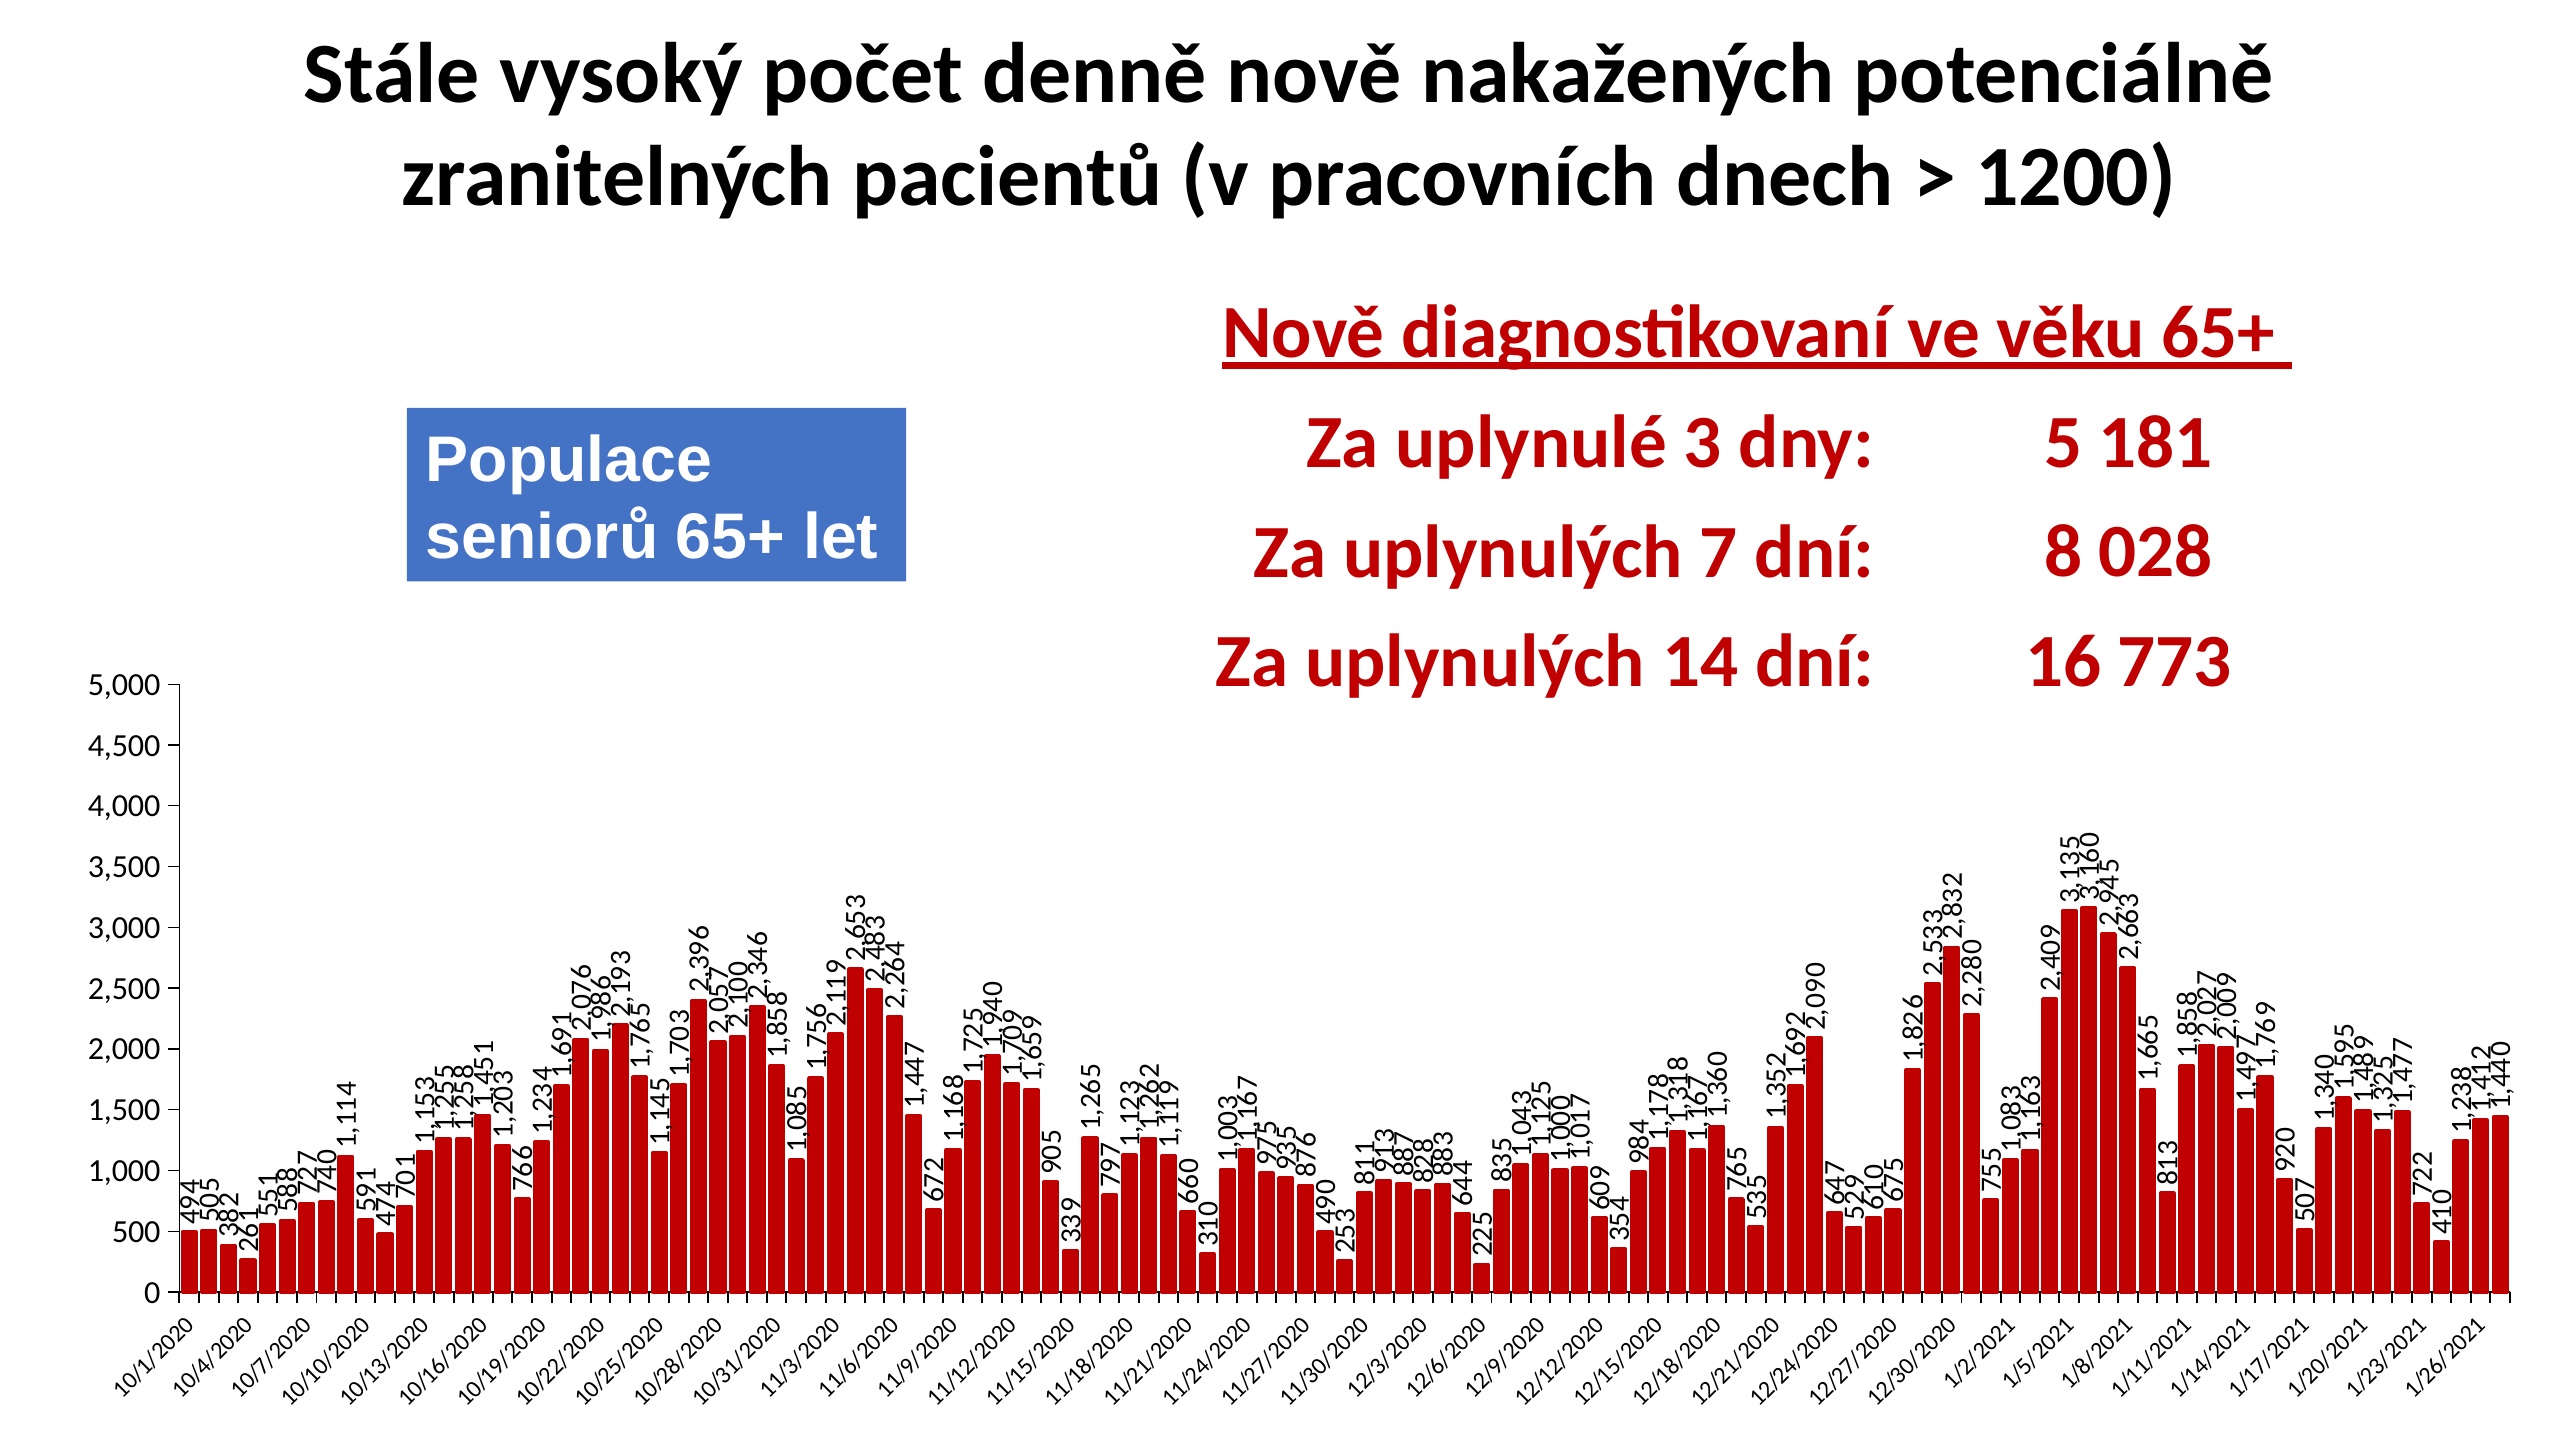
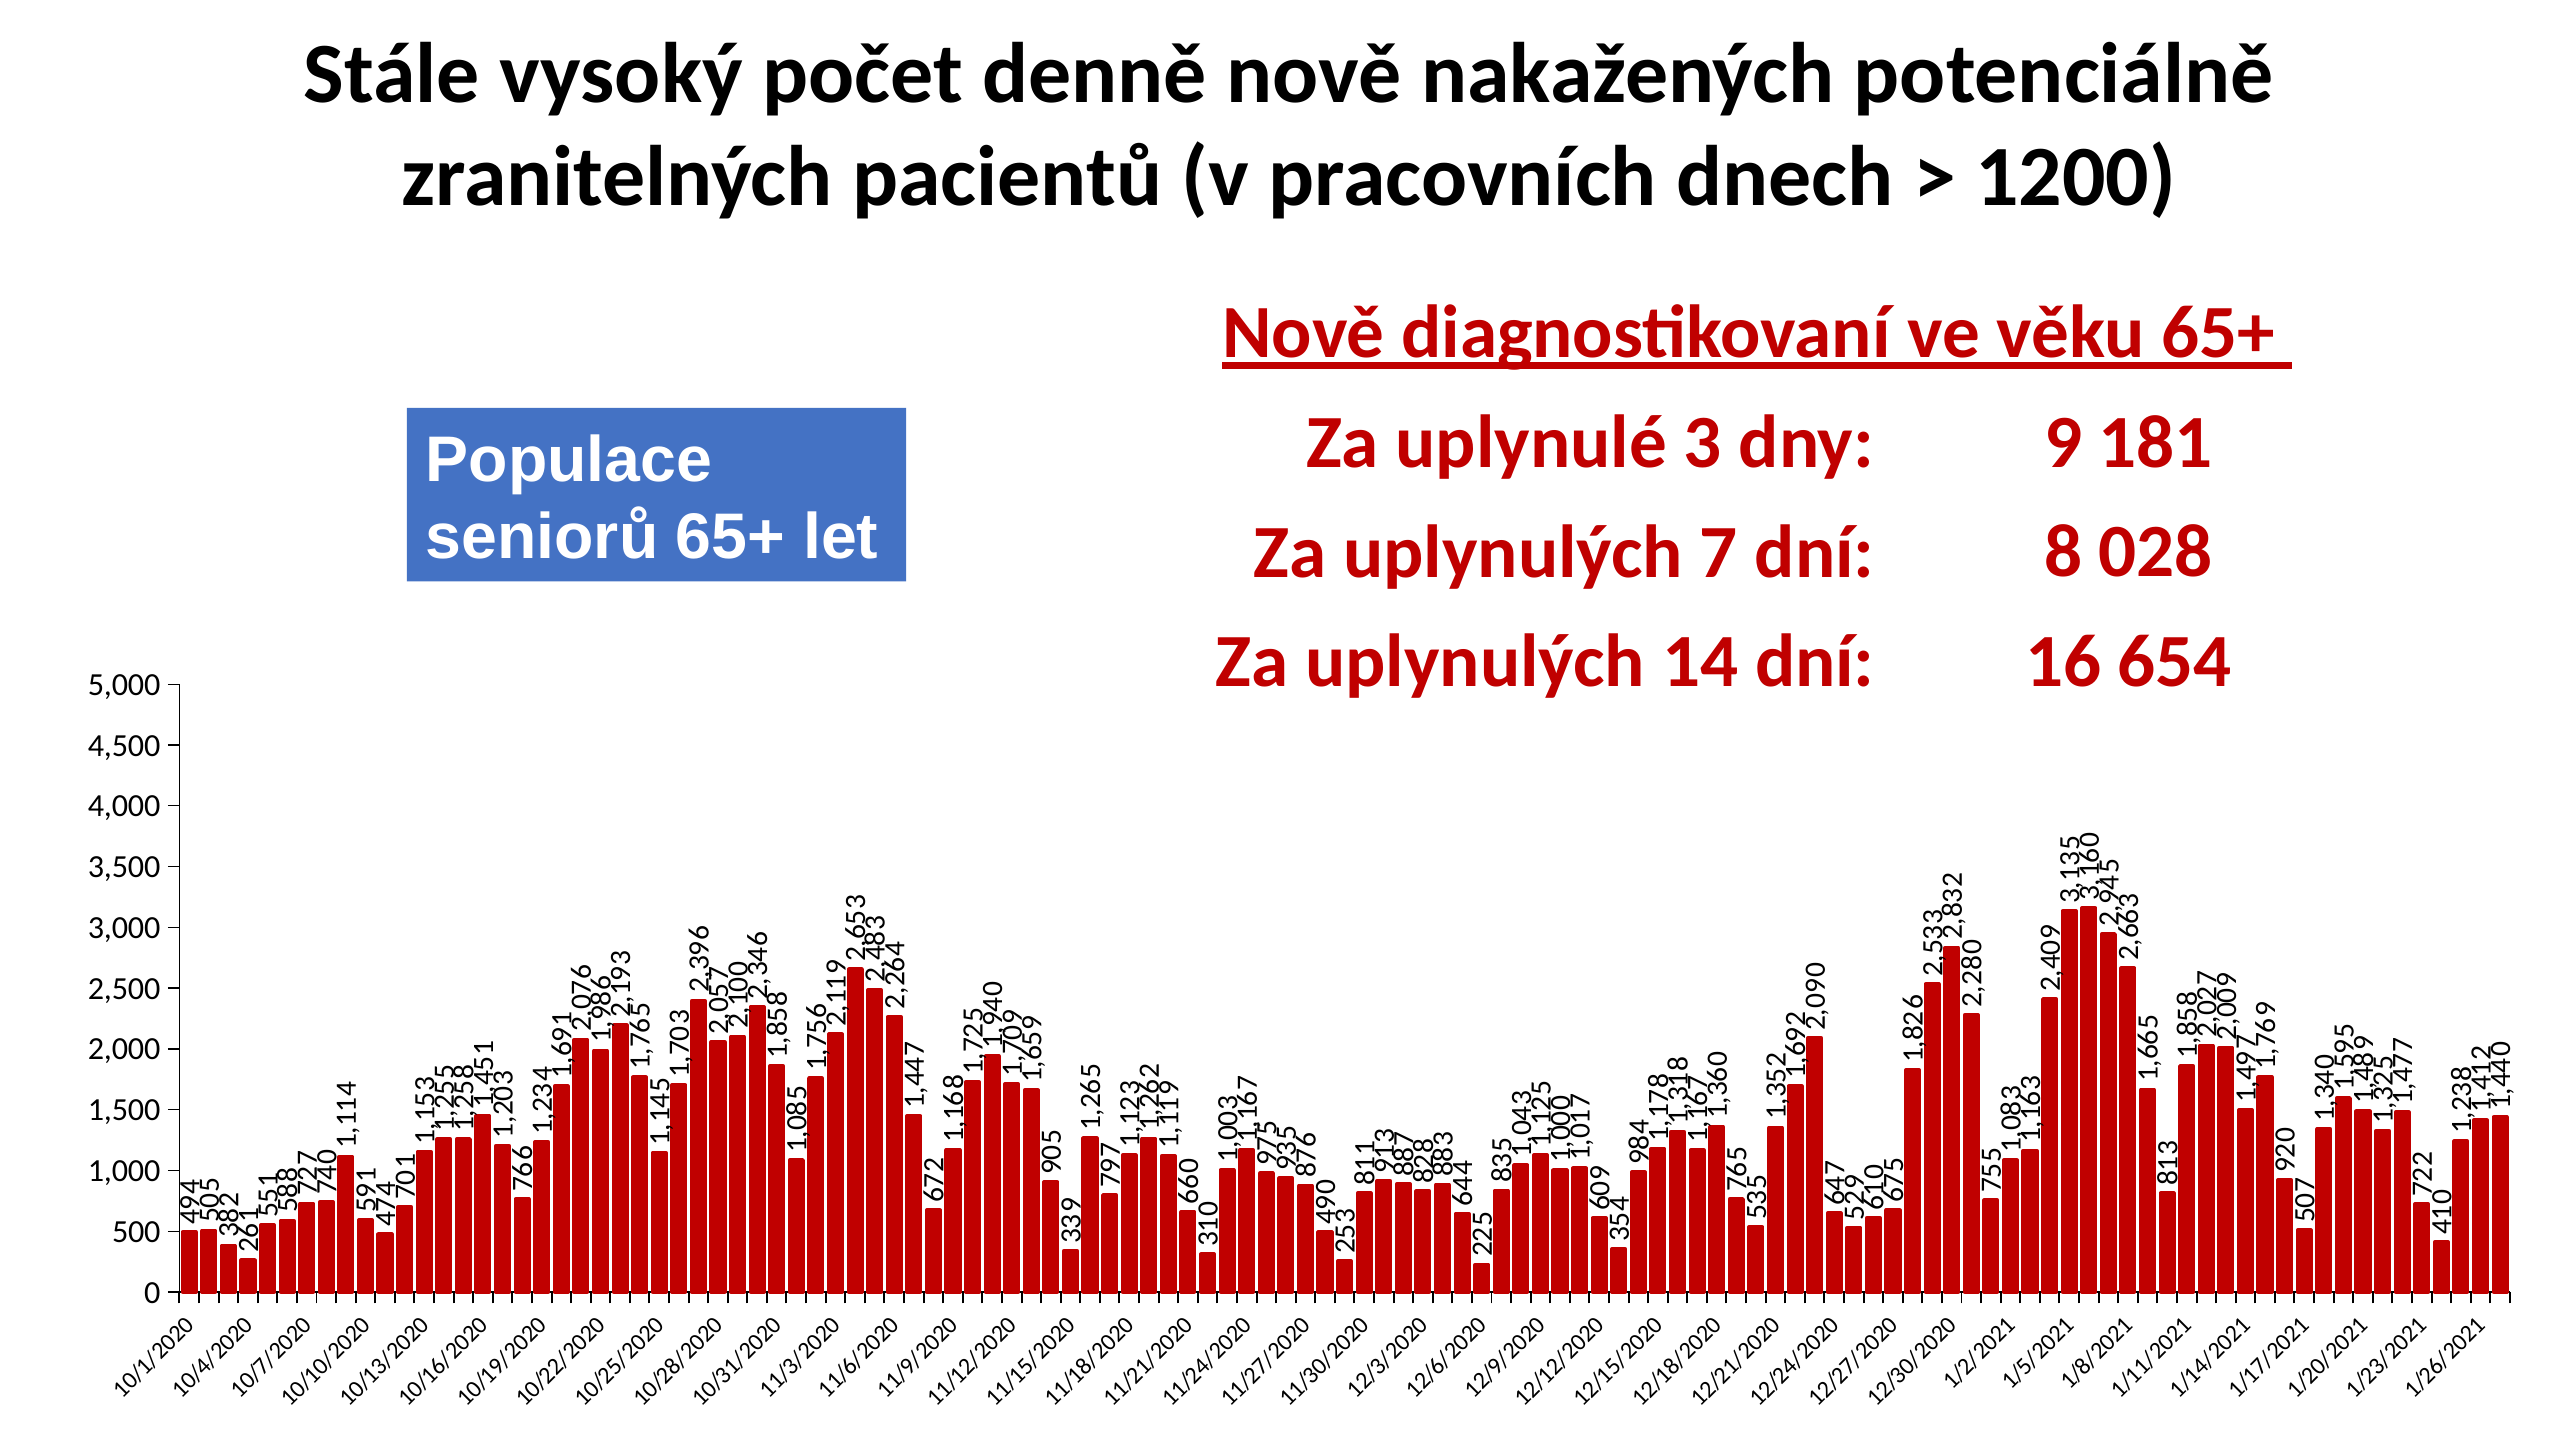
dny 5: 5 -> 9
773: 773 -> 654
